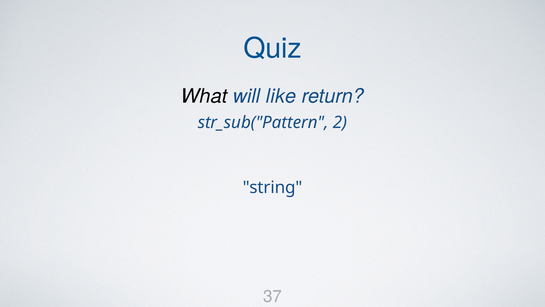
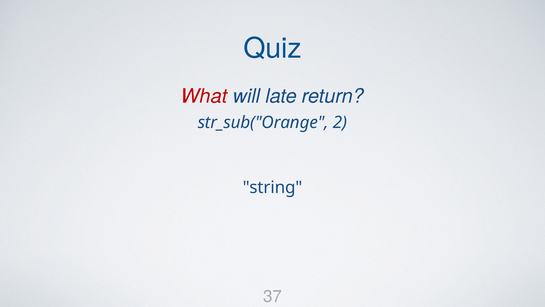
What colour: black -> red
like: like -> late
str_sub("Pattern: str_sub("Pattern -> str_sub("Orange
